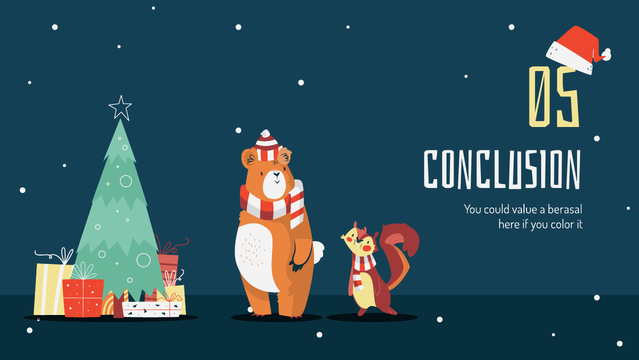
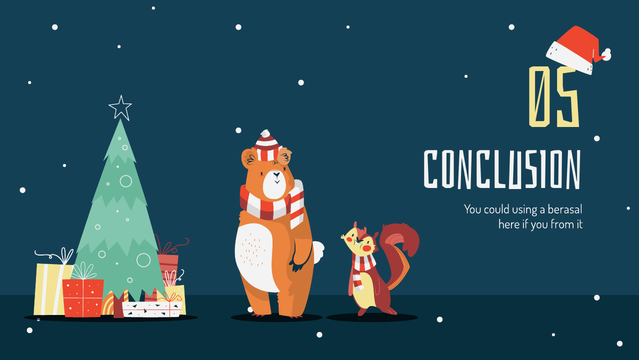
value: value -> using
color: color -> from
